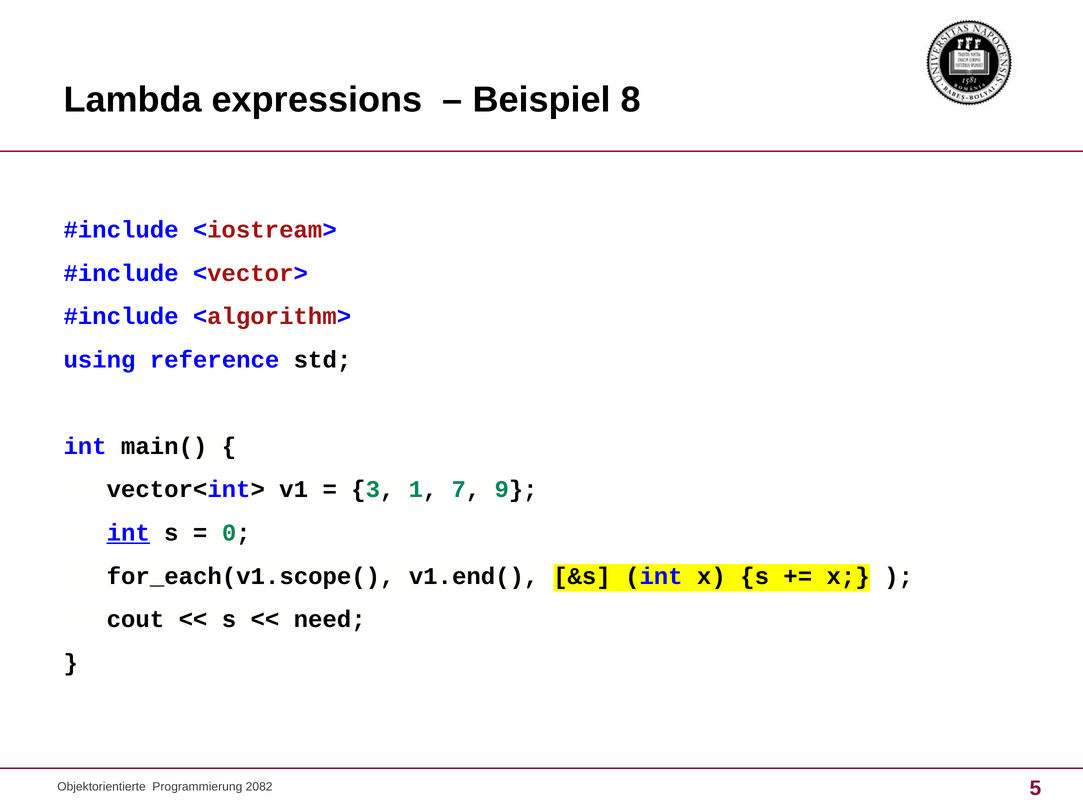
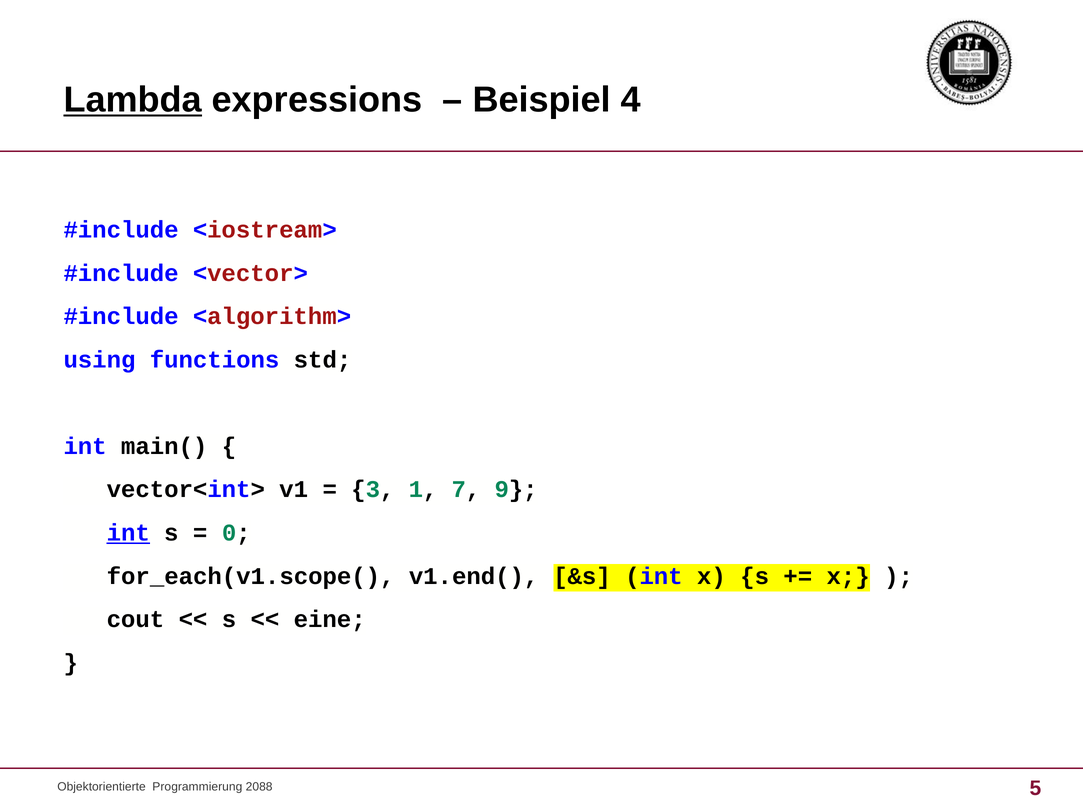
Lambda underline: none -> present
8: 8 -> 4
reference: reference -> functions
need: need -> eine
2082: 2082 -> 2088
